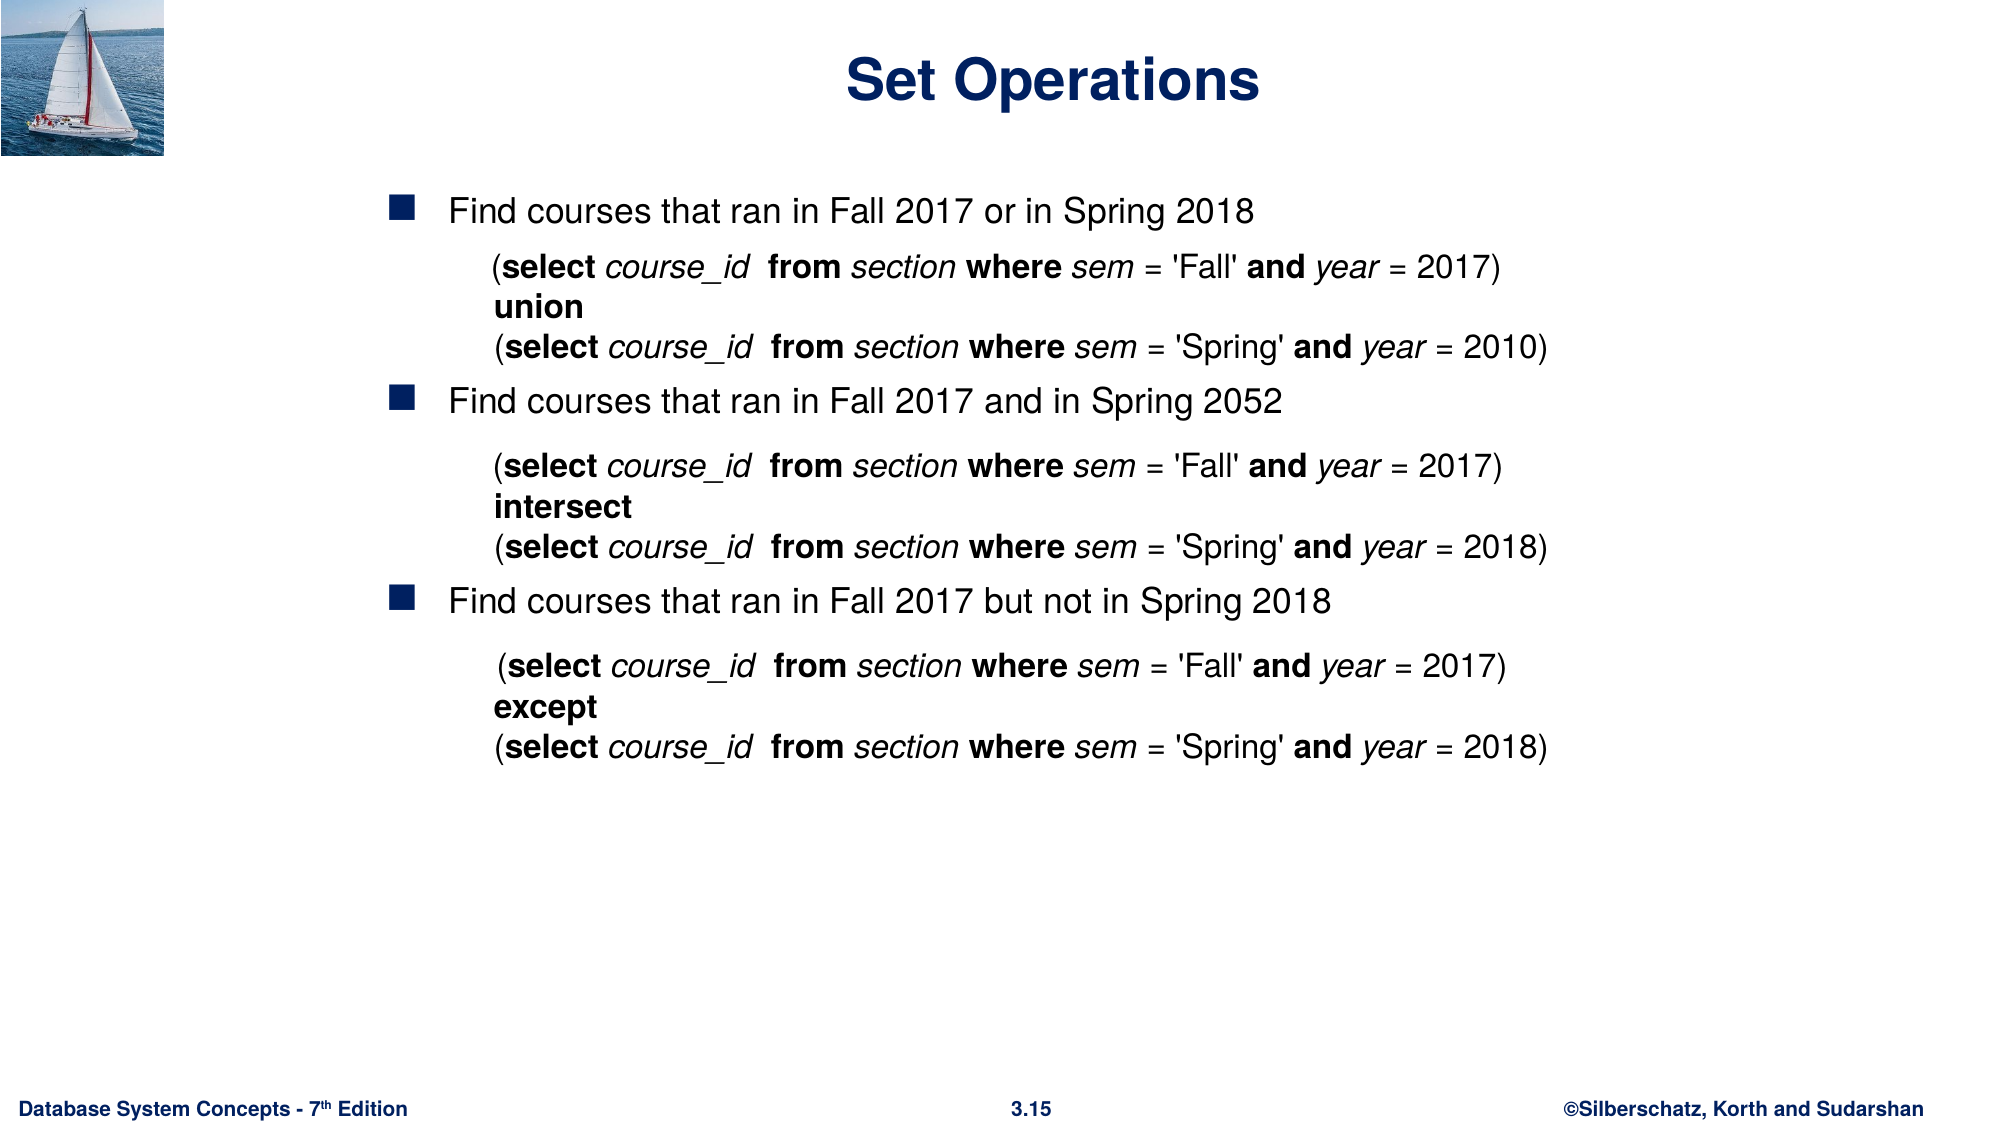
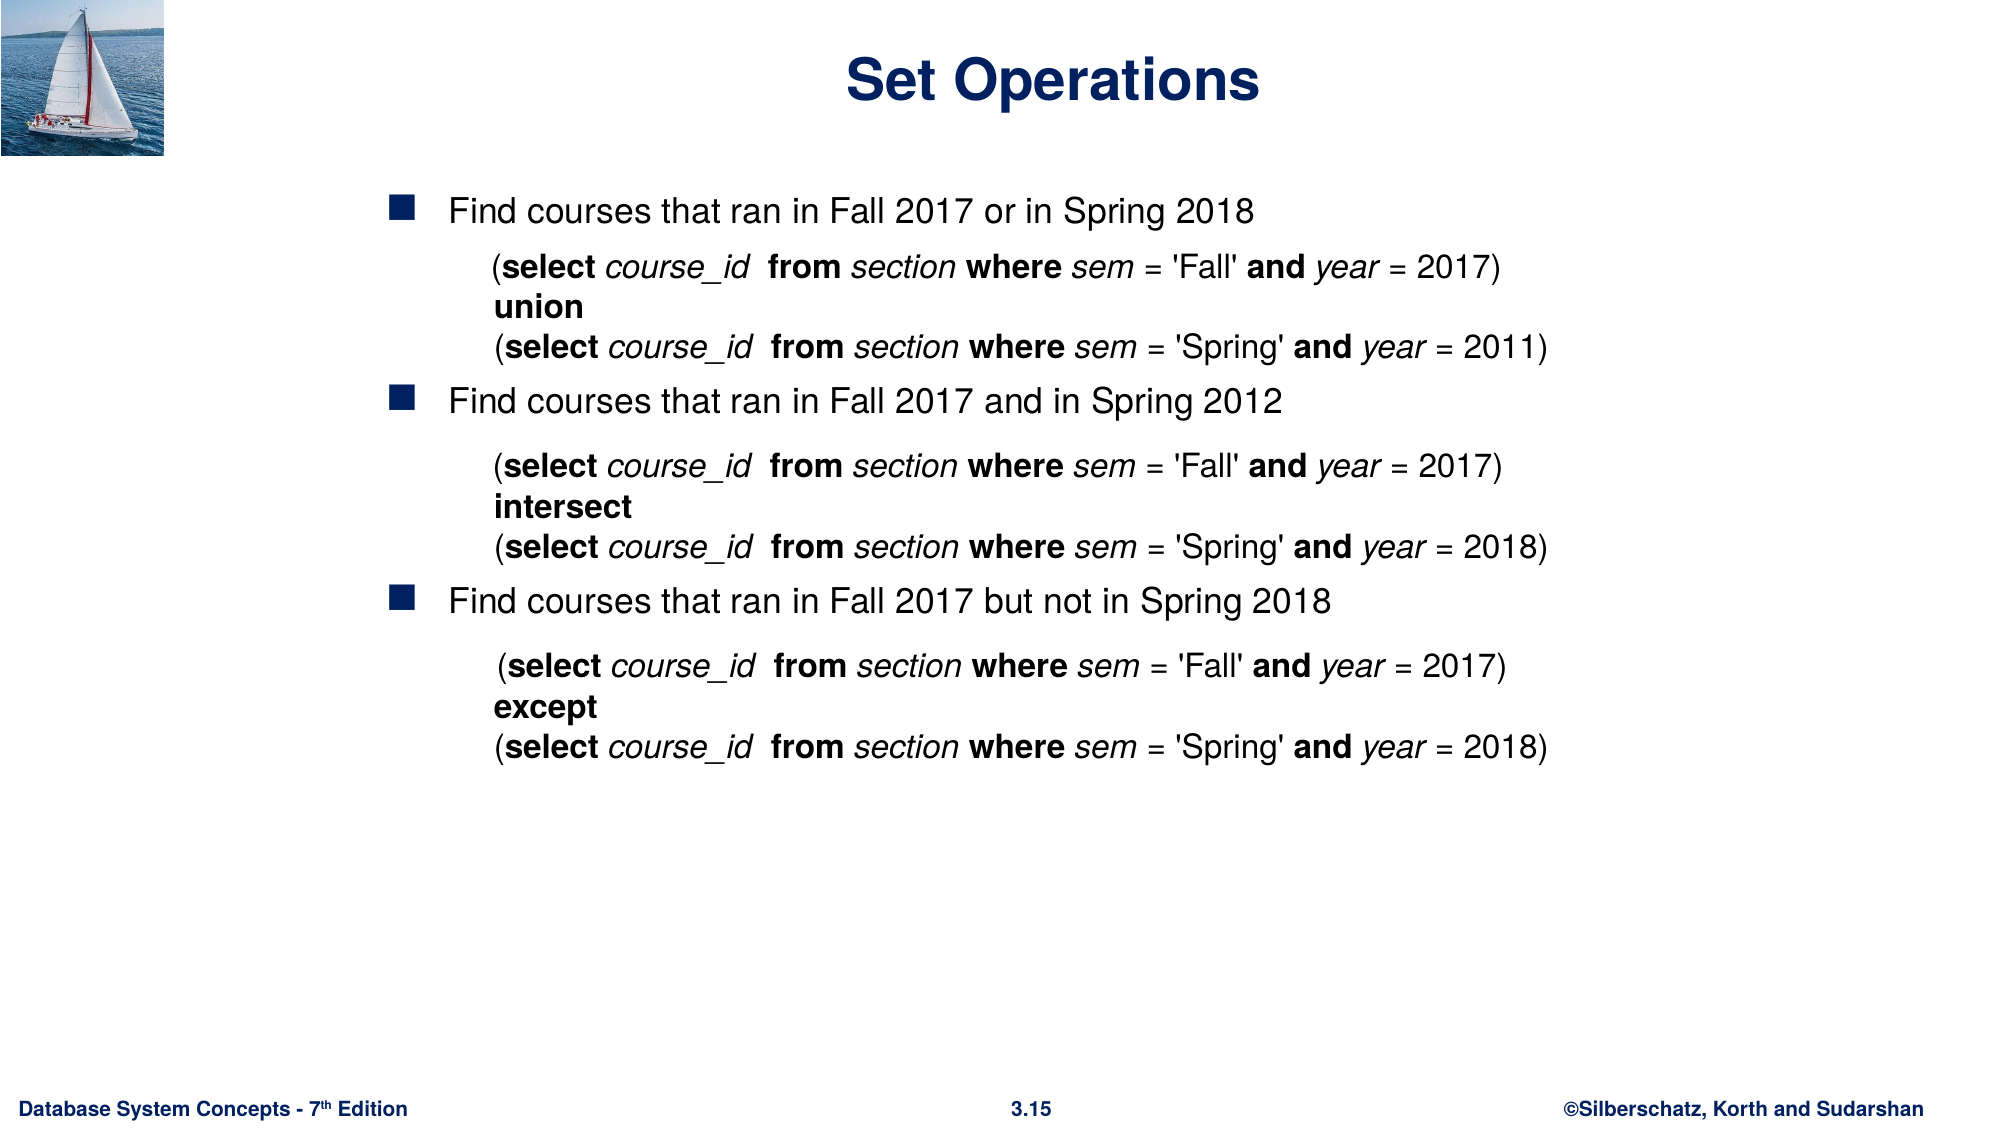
2010: 2010 -> 2011
2052: 2052 -> 2012
